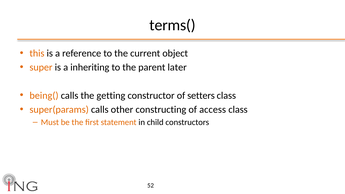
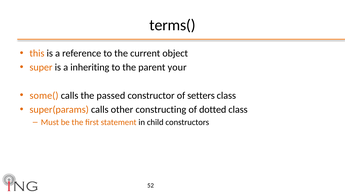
later: later -> your
being(: being( -> some(
getting: getting -> passed
access: access -> dotted
